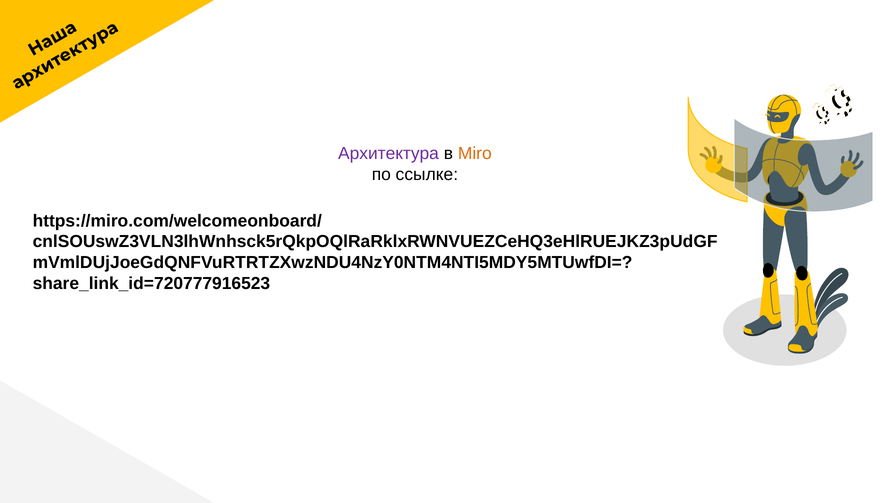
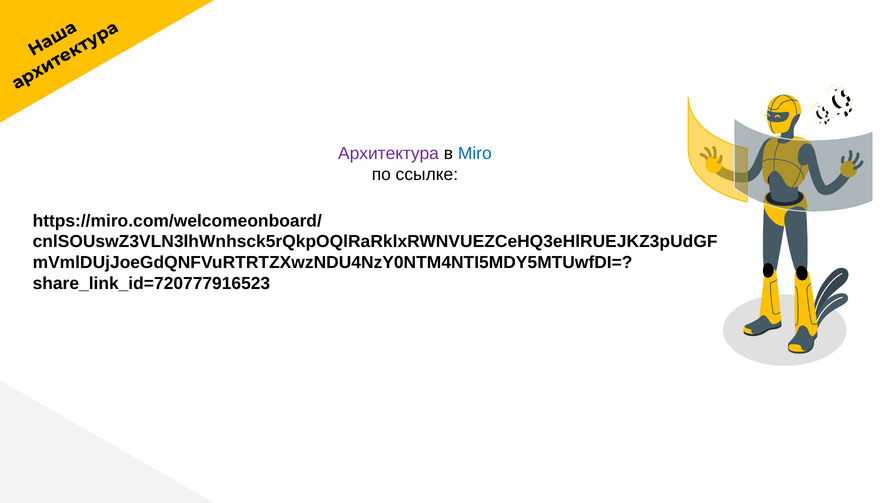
Miro colour: orange -> blue
